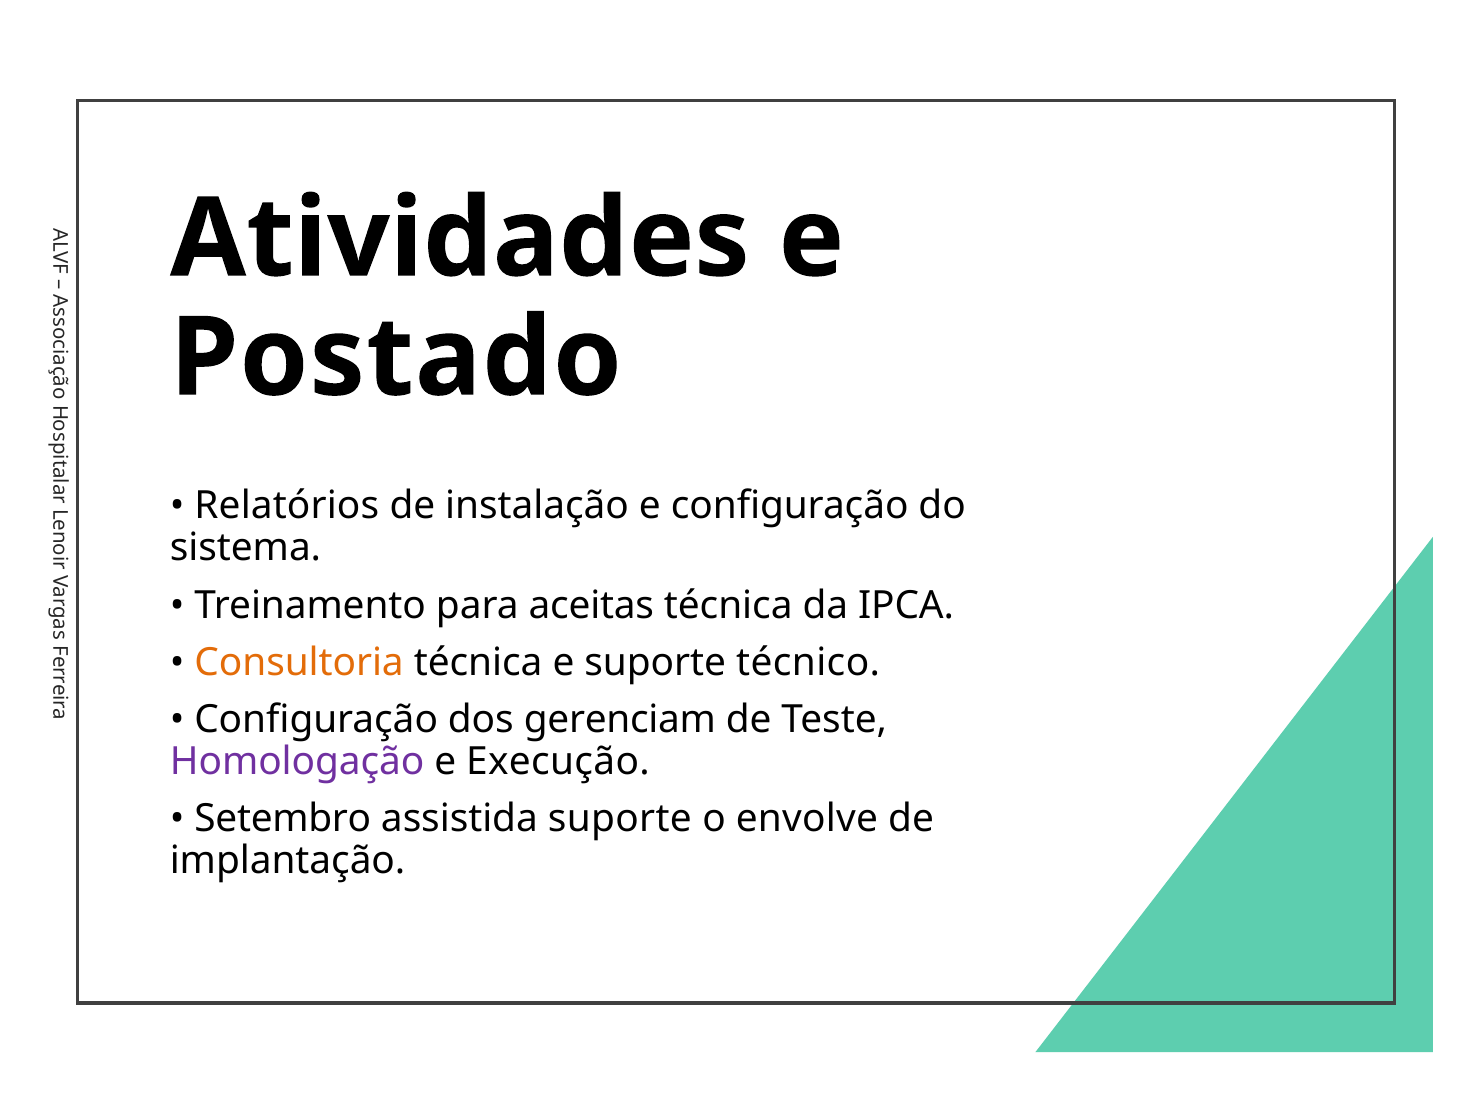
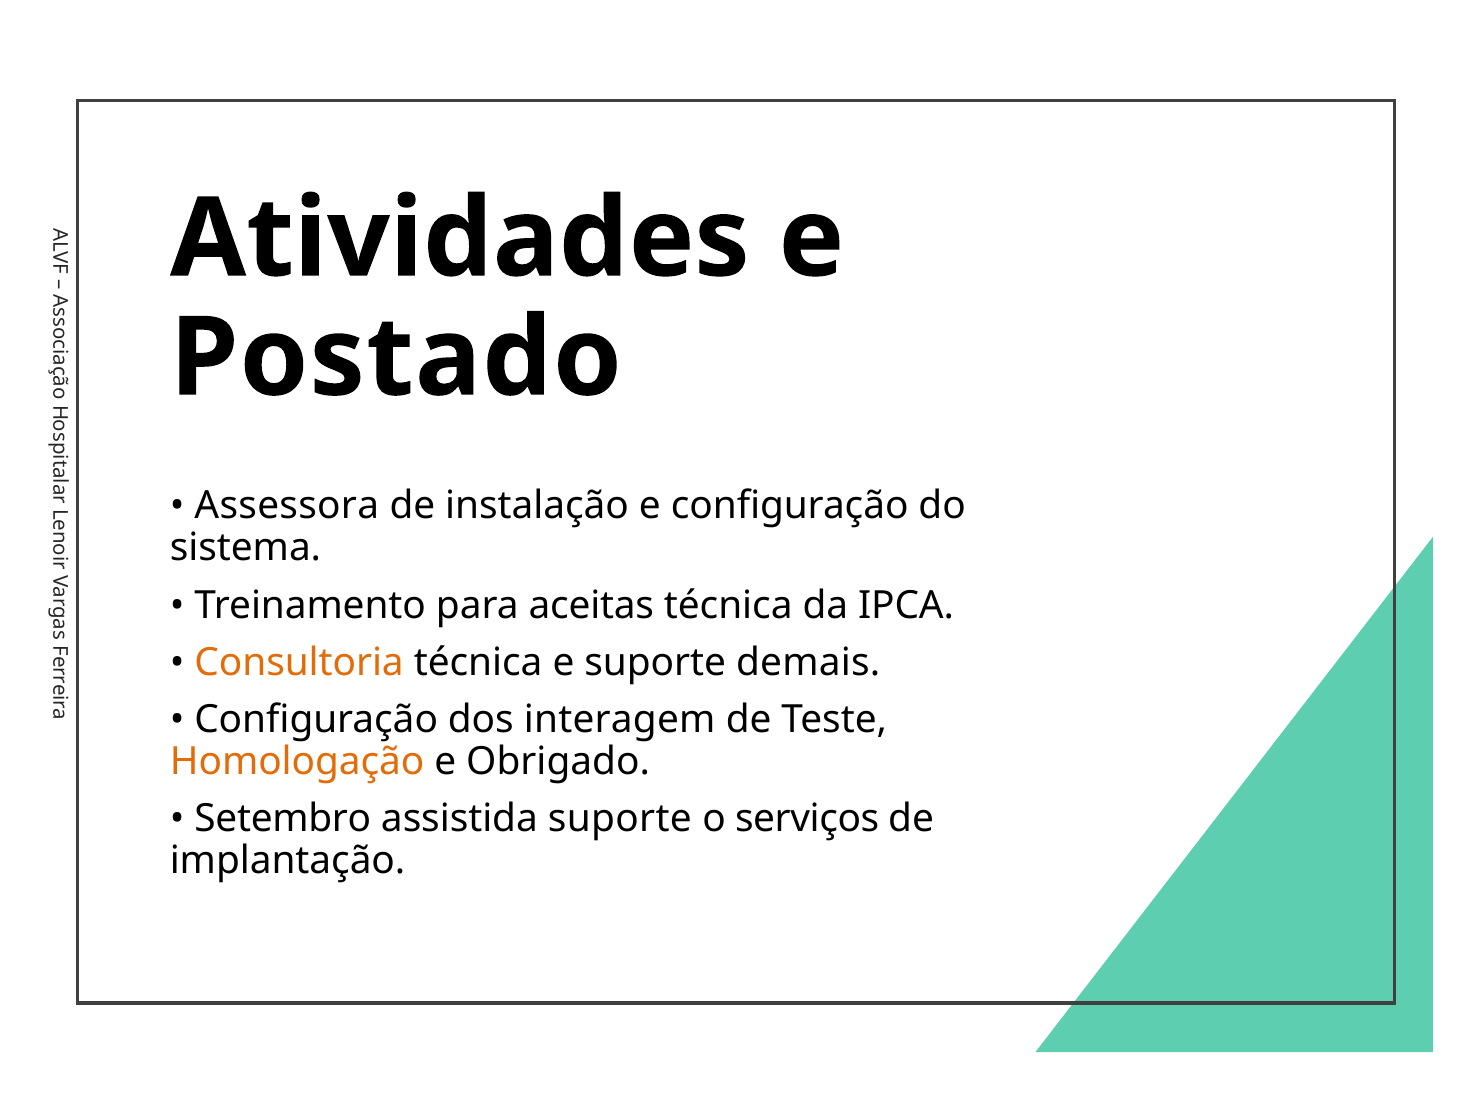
Relatórios: Relatórios -> Assessora
técnico: técnico -> demais
gerenciam: gerenciam -> interagem
Homologação colour: purple -> orange
Execução: Execução -> Obrigado
envolve: envolve -> serviços
